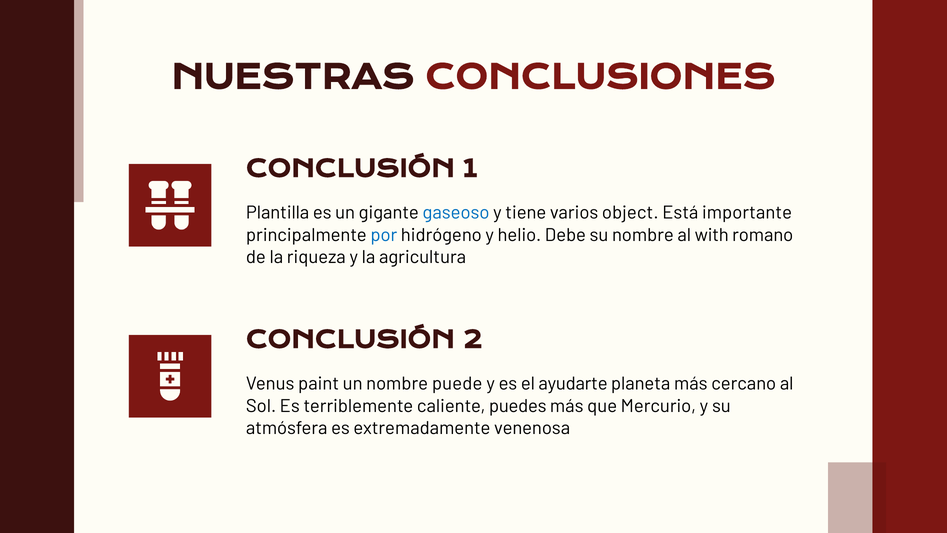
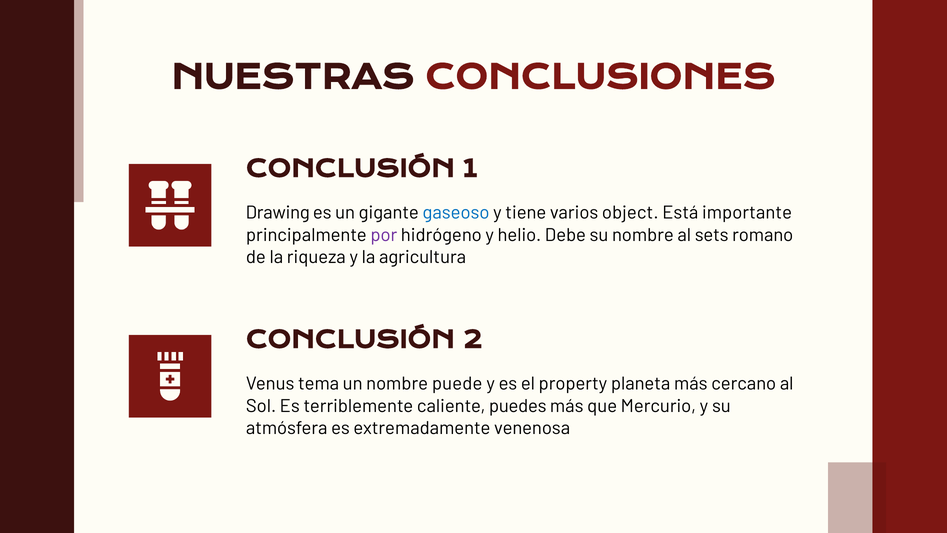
Plantilla: Plantilla -> Drawing
por colour: blue -> purple
with: with -> sets
paint: paint -> tema
ayudarte: ayudarte -> property
